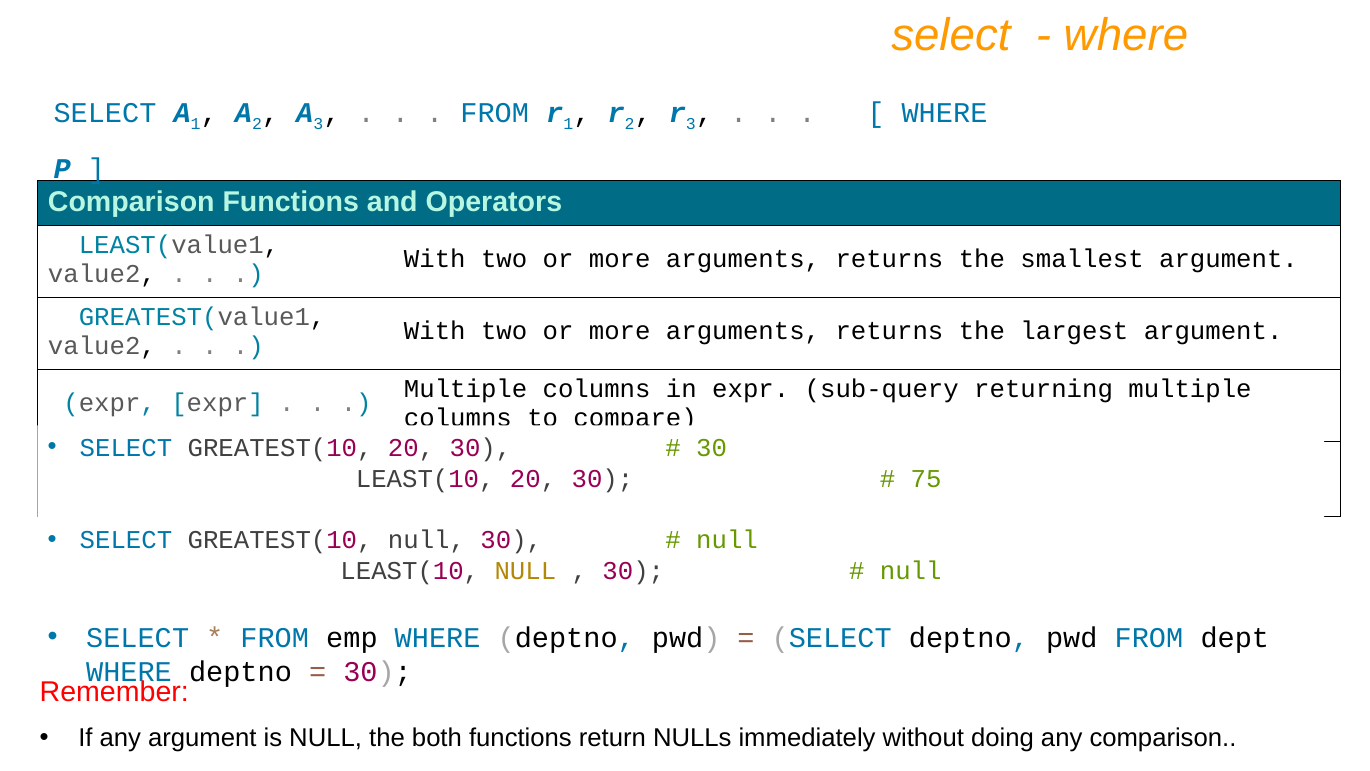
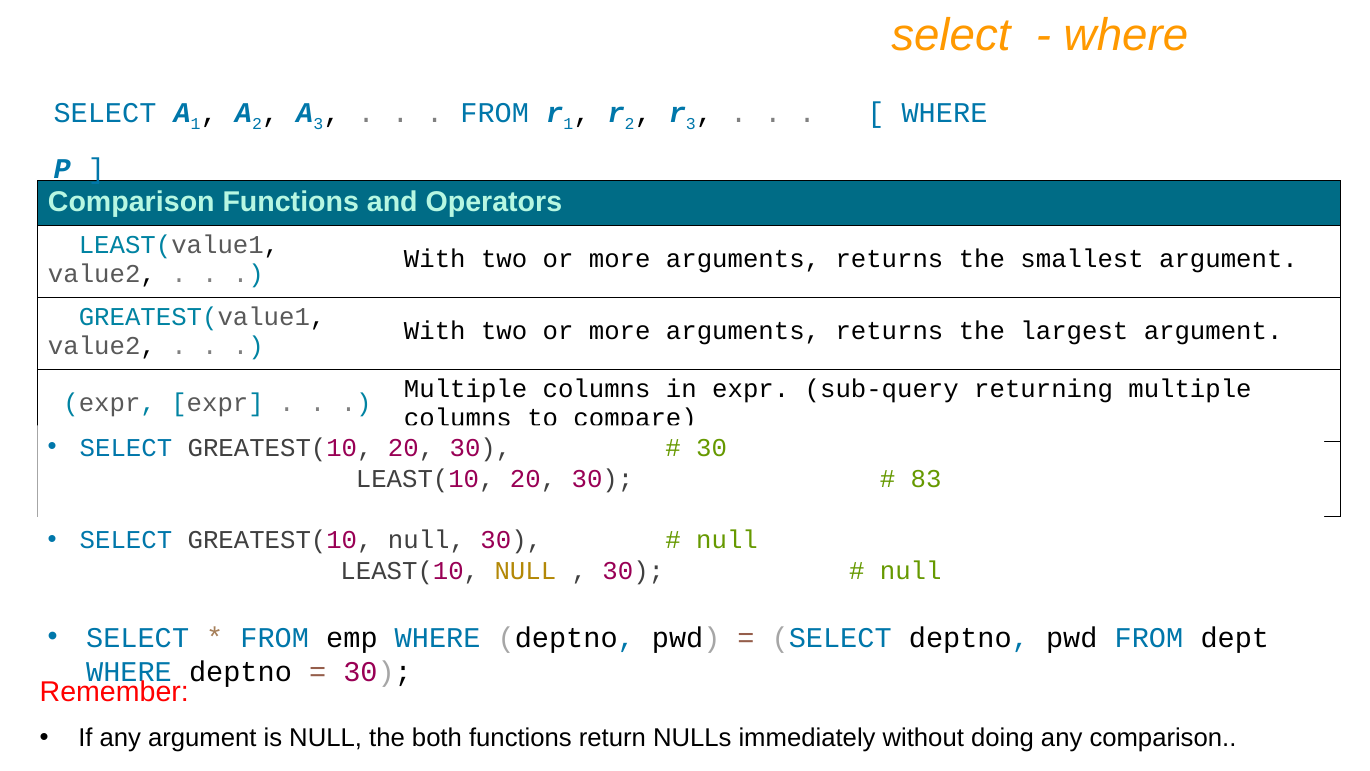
75: 75 -> 83
